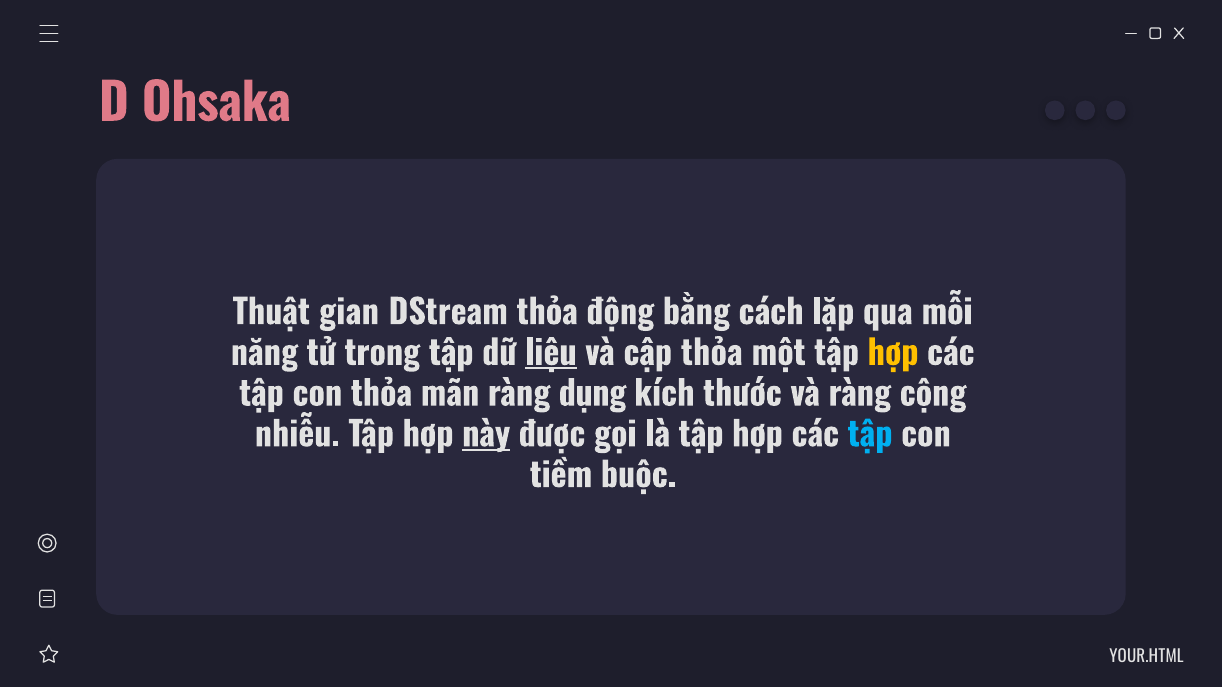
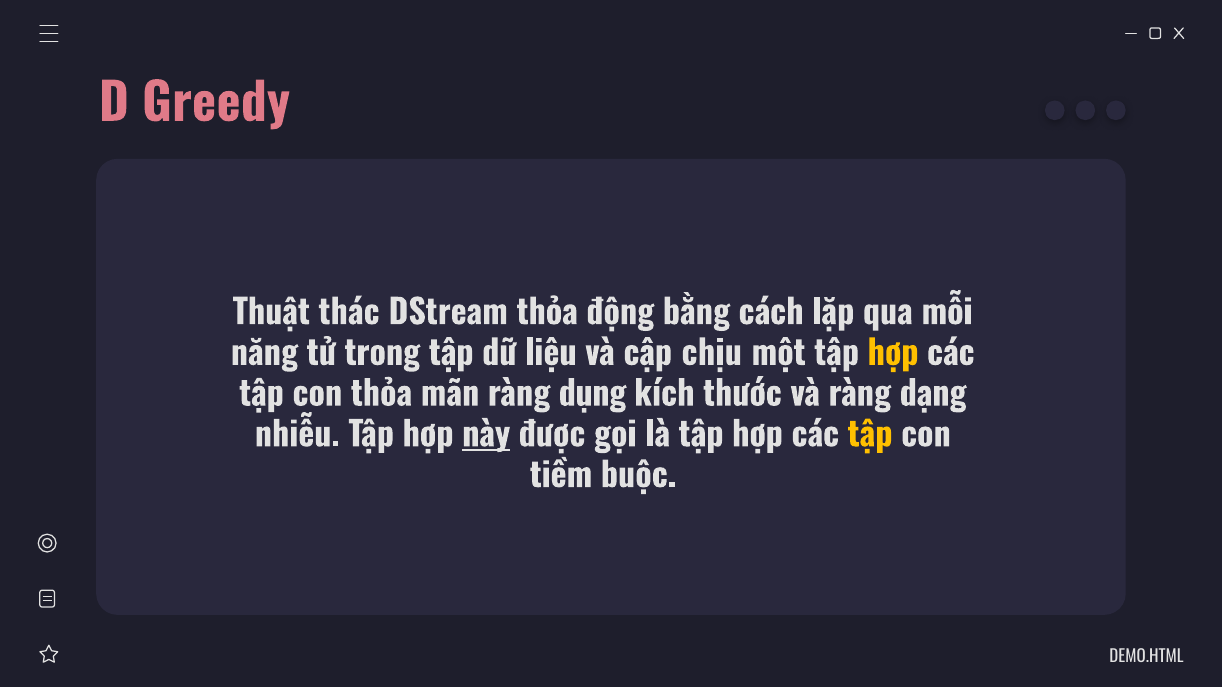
Ohsaka: Ohsaka -> Greedy
gian: gian -> thác
liệu underline: present -> none
cập thỏa: thỏa -> chịu
cộng: cộng -> dạng
tập at (870, 435) colour: light blue -> yellow
YOUR.HTML: YOUR.HTML -> DEMO.HTML
